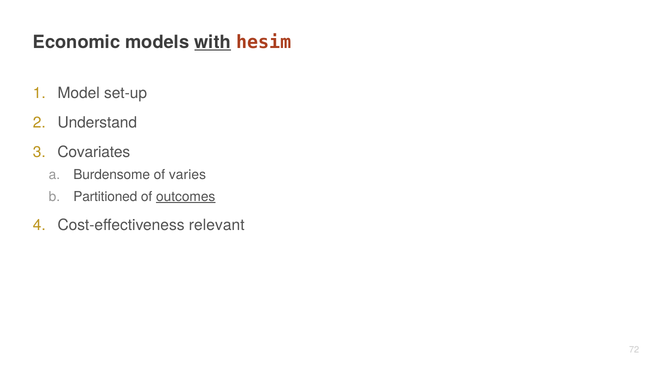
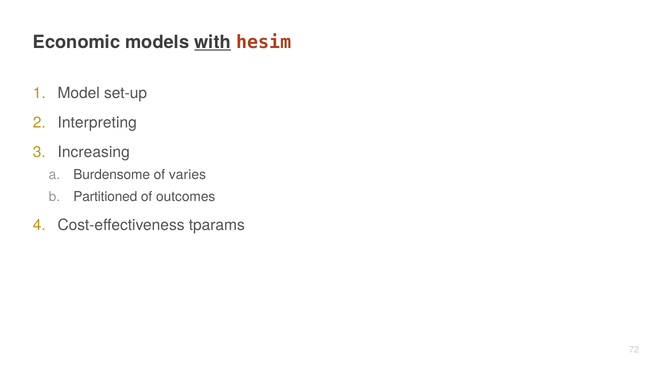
Understand: Understand -> Interpreting
Covariates: Covariates -> Increasing
outcomes underline: present -> none
relevant: relevant -> tparams
